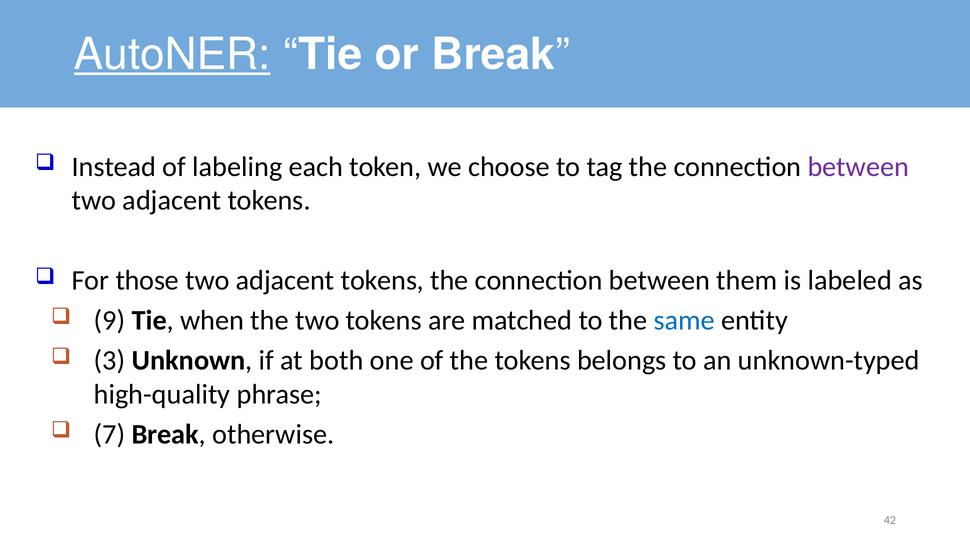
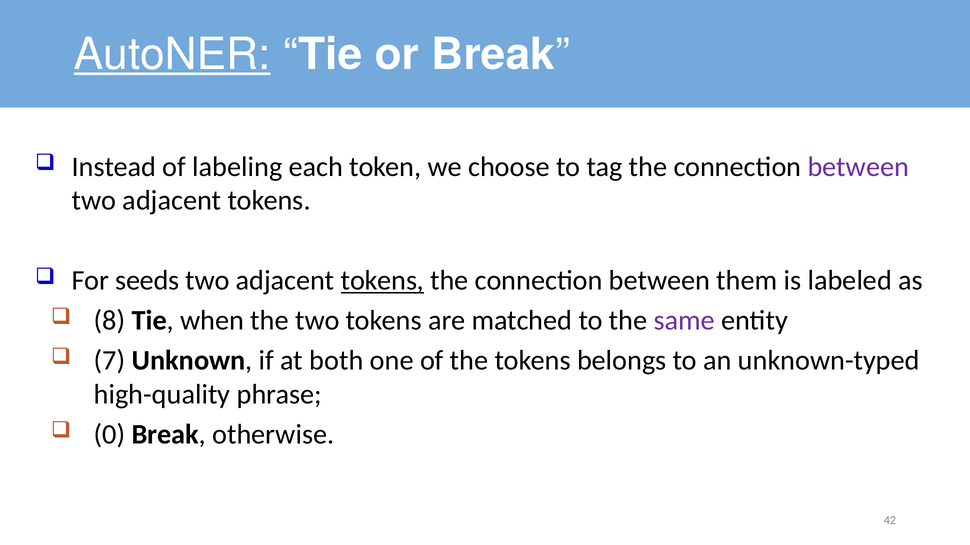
those: those -> seeds
tokens at (382, 281) underline: none -> present
9: 9 -> 8
same colour: blue -> purple
3: 3 -> 7
7: 7 -> 0
